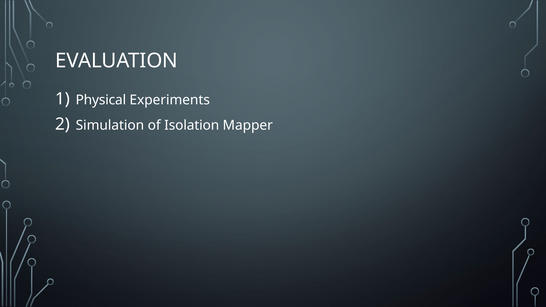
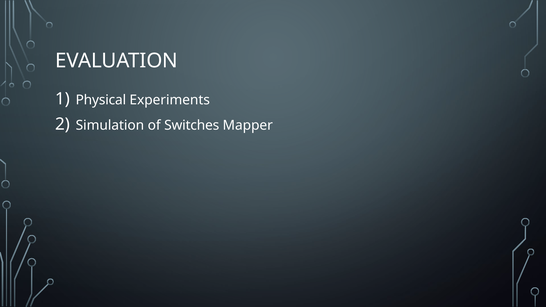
Isolation: Isolation -> Switches
